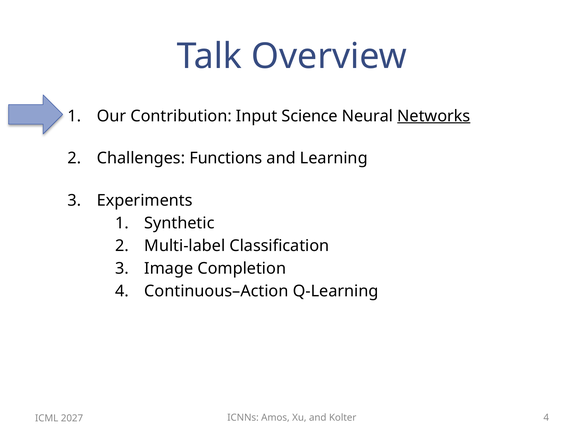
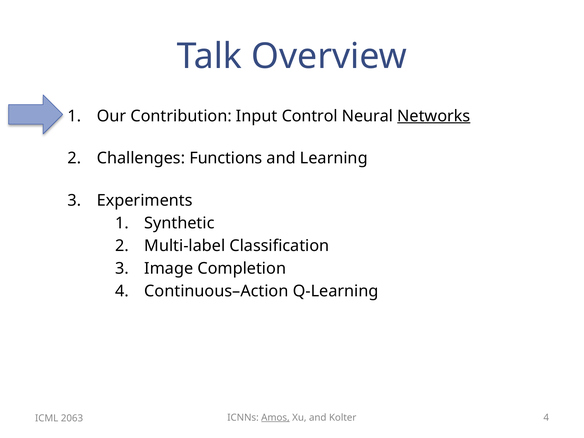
Science: Science -> Control
Amos underline: none -> present
2027: 2027 -> 2063
